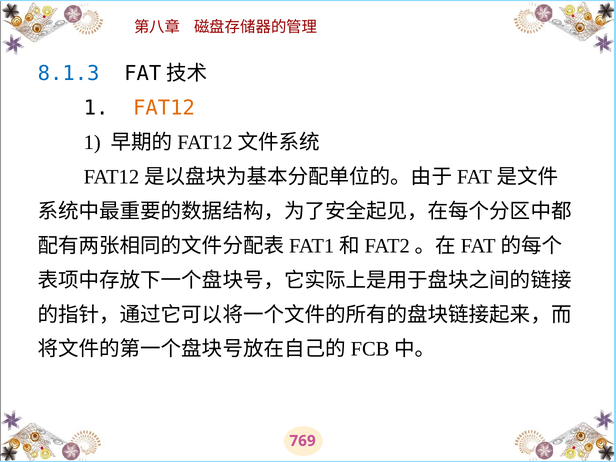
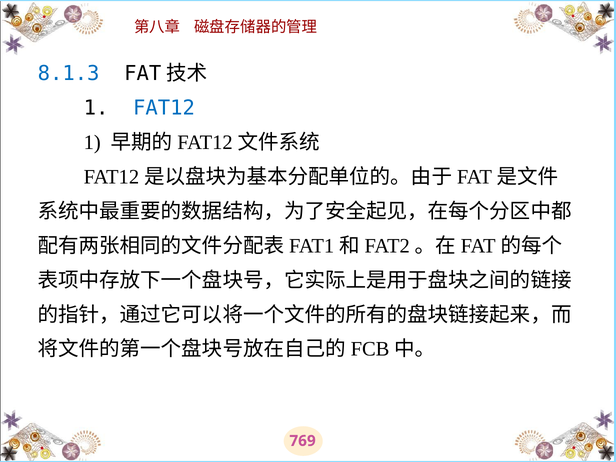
FAT12 colour: orange -> blue
